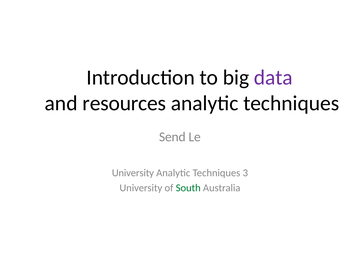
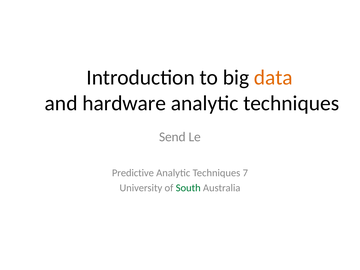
data colour: purple -> orange
resources: resources -> hardware
University at (133, 173): University -> Predictive
3: 3 -> 7
